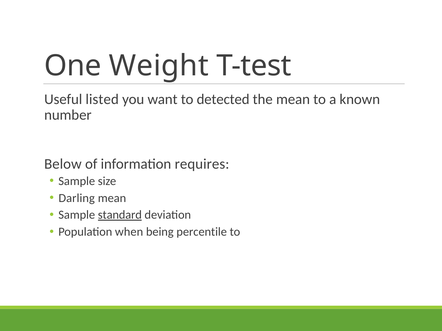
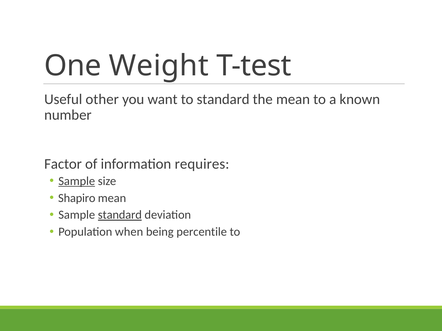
listed: listed -> other
to detected: detected -> standard
Below: Below -> Factor
Sample at (77, 181) underline: none -> present
Darling: Darling -> Shapiro
